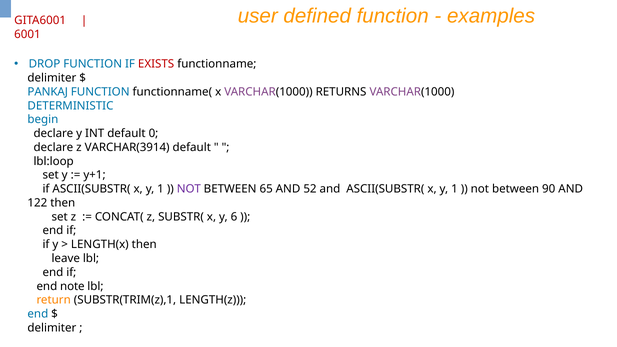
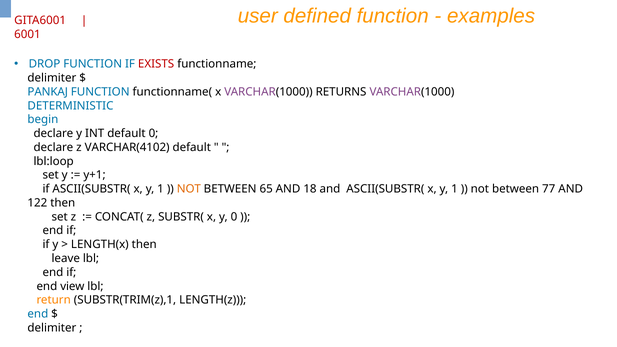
VARCHAR(3914: VARCHAR(3914 -> VARCHAR(4102
NOT at (189, 189) colour: purple -> orange
52: 52 -> 18
90: 90 -> 77
y 6: 6 -> 0
note: note -> view
